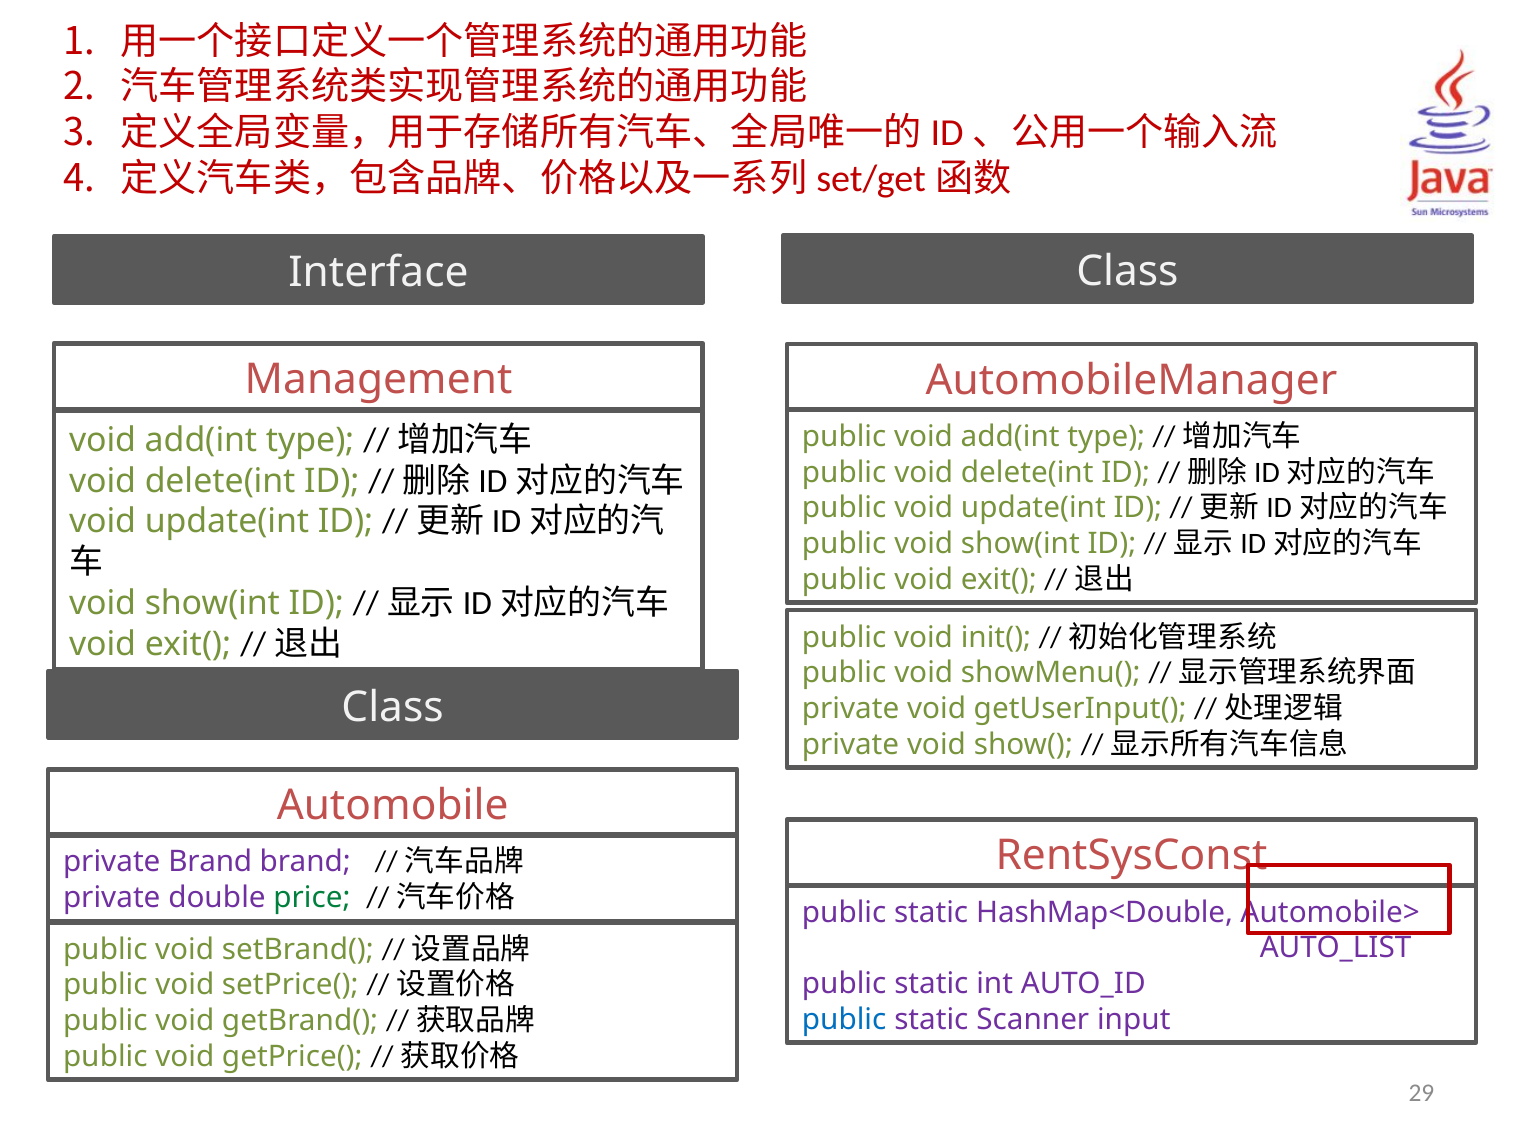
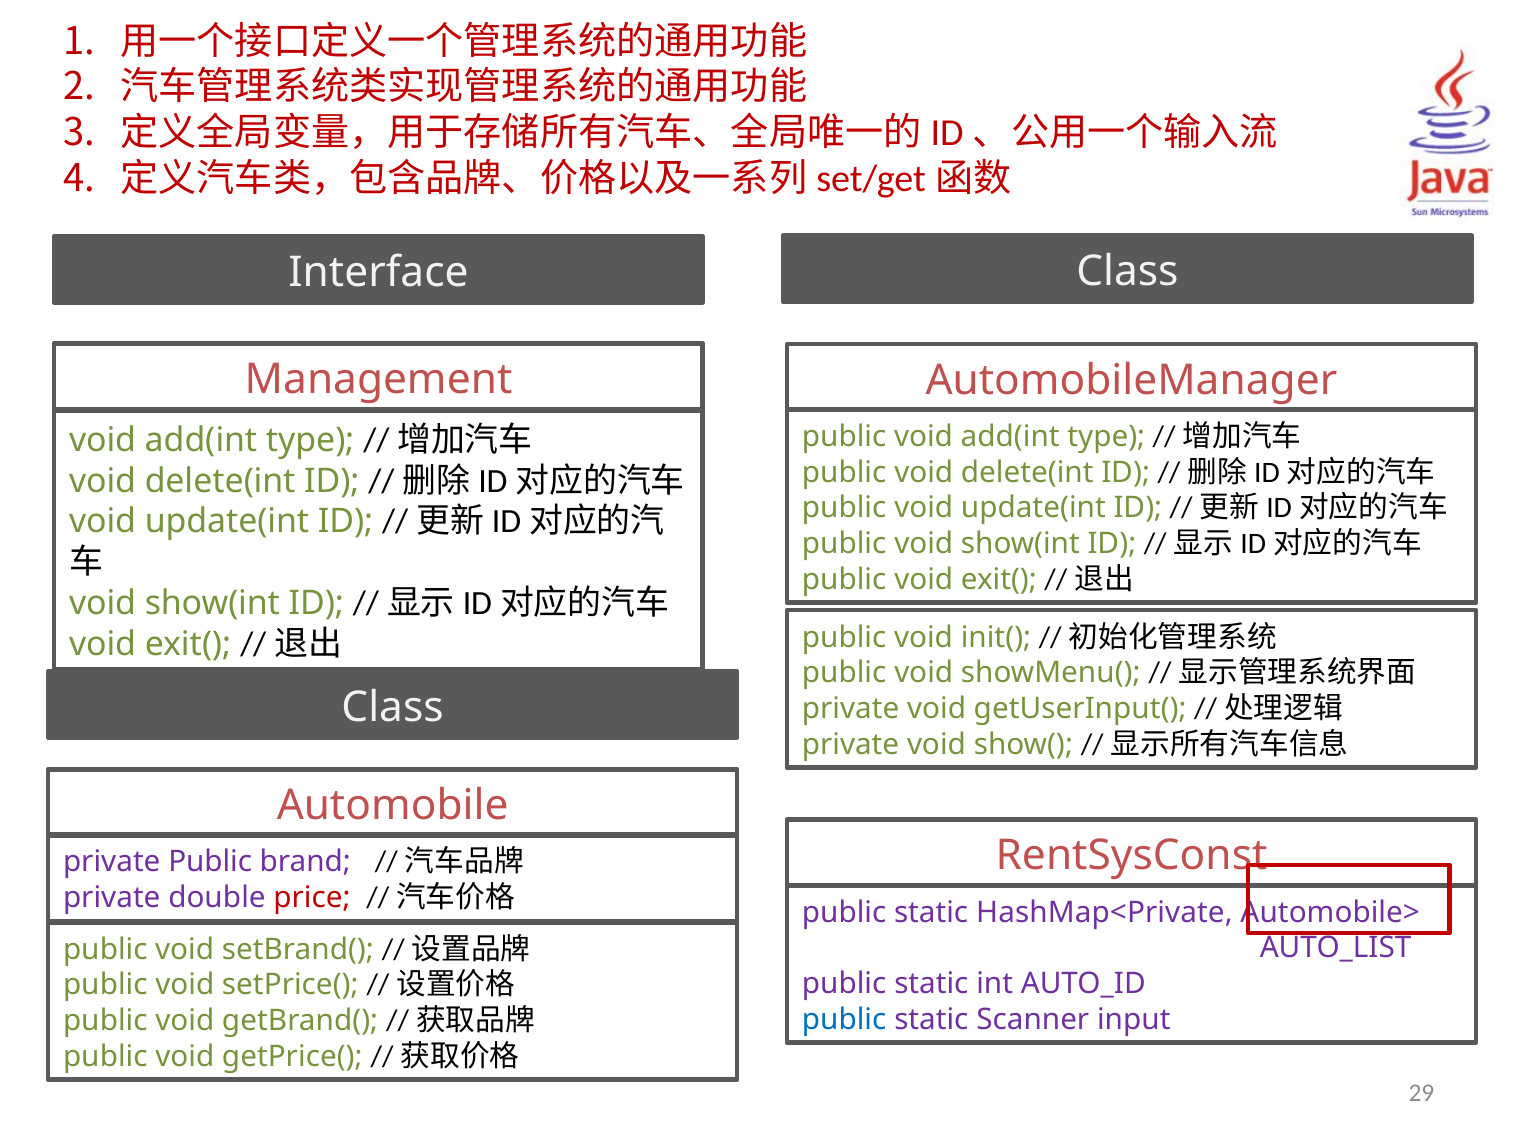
private Brand: Brand -> Public
price colour: green -> red
HashMap<Double: HashMap<Double -> HashMap<Private
